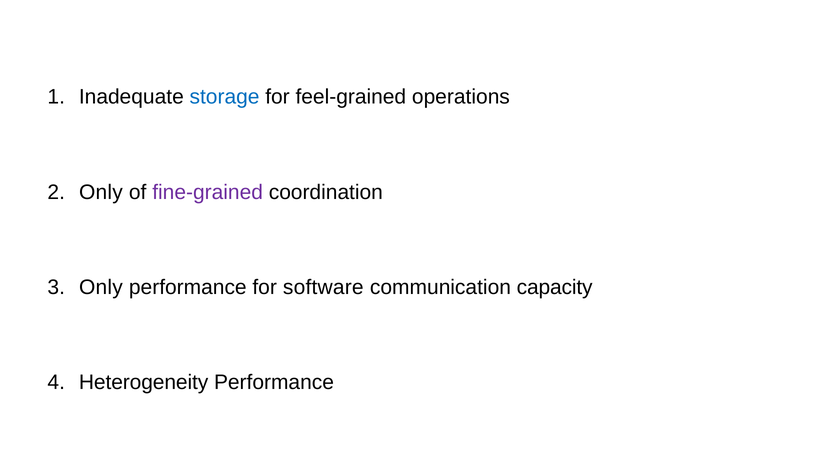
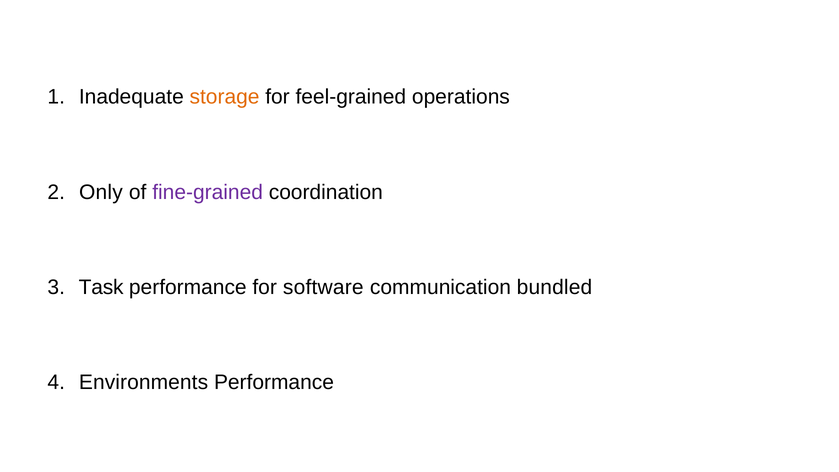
storage colour: blue -> orange
Only at (101, 287): Only -> Task
capacity: capacity -> bundled
Heterogeneity: Heterogeneity -> Environments
